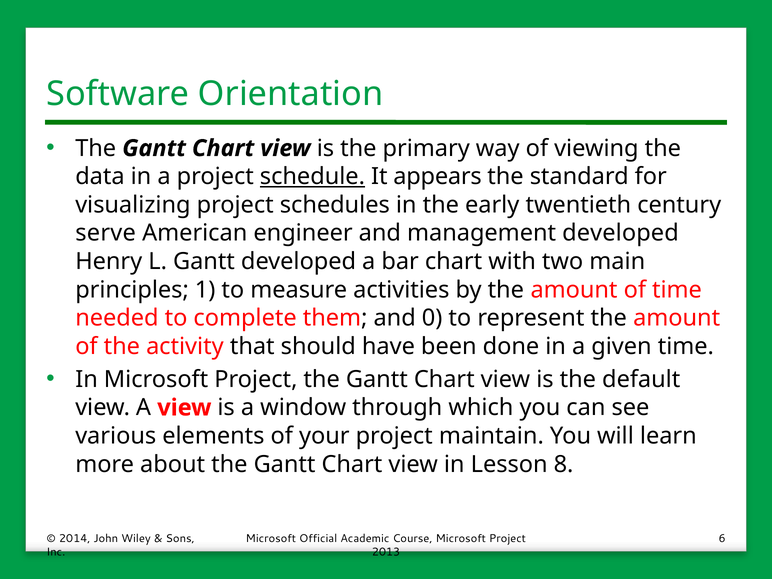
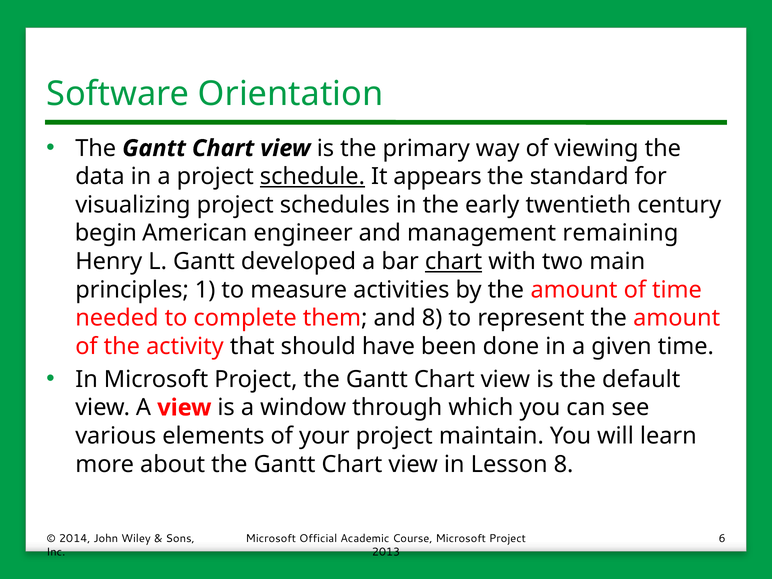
serve: serve -> begin
management developed: developed -> remaining
chart at (454, 262) underline: none -> present
and 0: 0 -> 8
